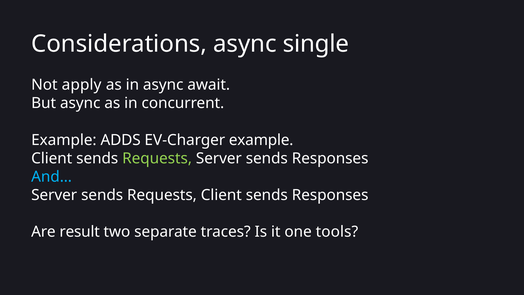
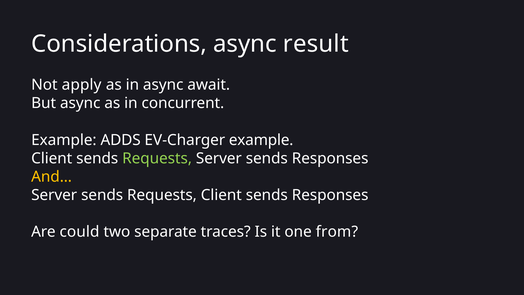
single: single -> result
And… colour: light blue -> yellow
result: result -> could
tools: tools -> from
